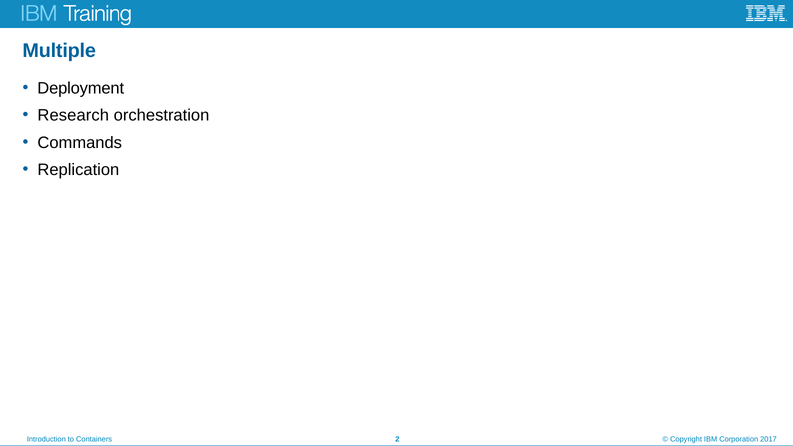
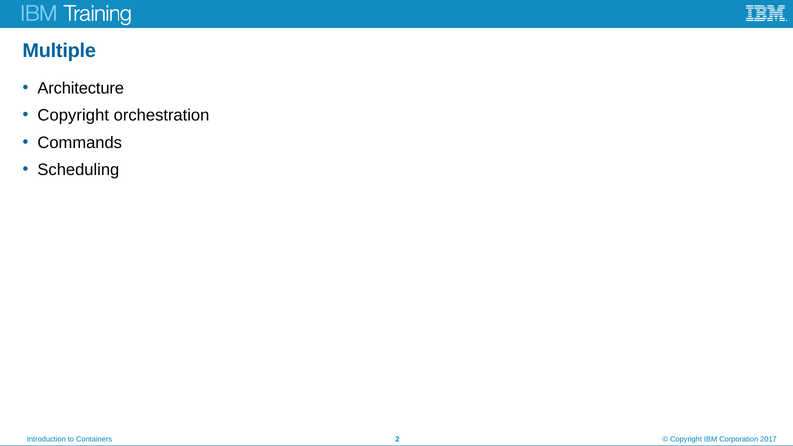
Deployment: Deployment -> Architecture
Research at (73, 115): Research -> Copyright
Replication: Replication -> Scheduling
